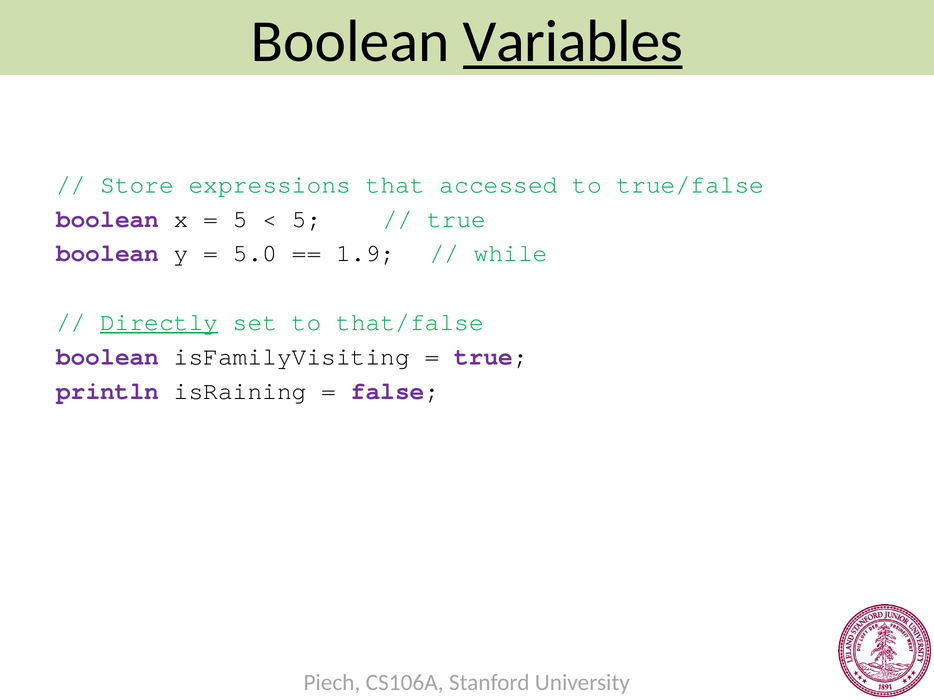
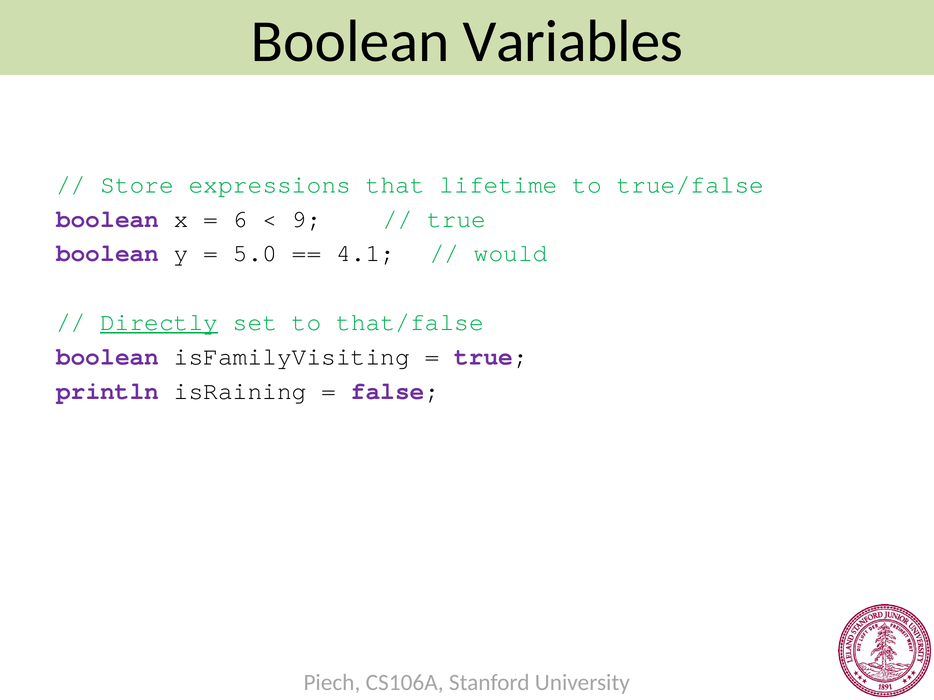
Variables underline: present -> none
accessed: accessed -> lifetime
5 at (240, 219): 5 -> 6
5 at (307, 219): 5 -> 9
1.9: 1.9 -> 4.1
while: while -> would
